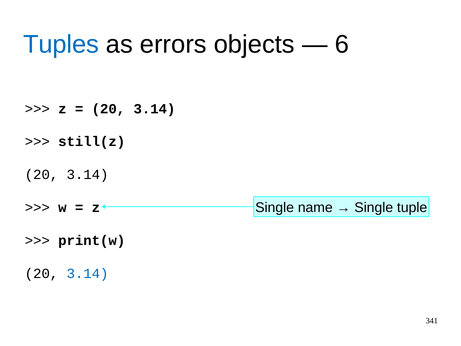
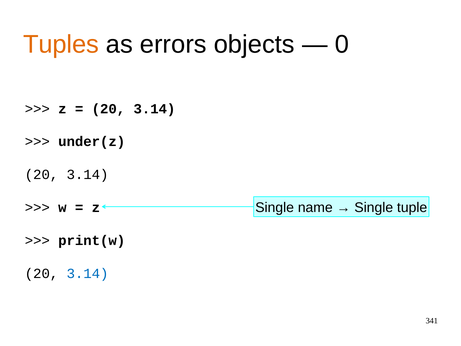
Tuples colour: blue -> orange
6: 6 -> 0
still(z: still(z -> under(z
